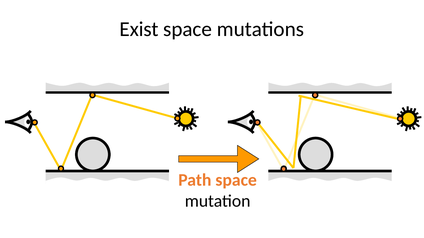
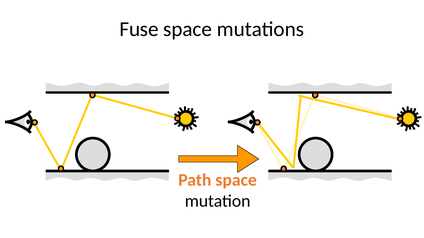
Exist: Exist -> Fuse
